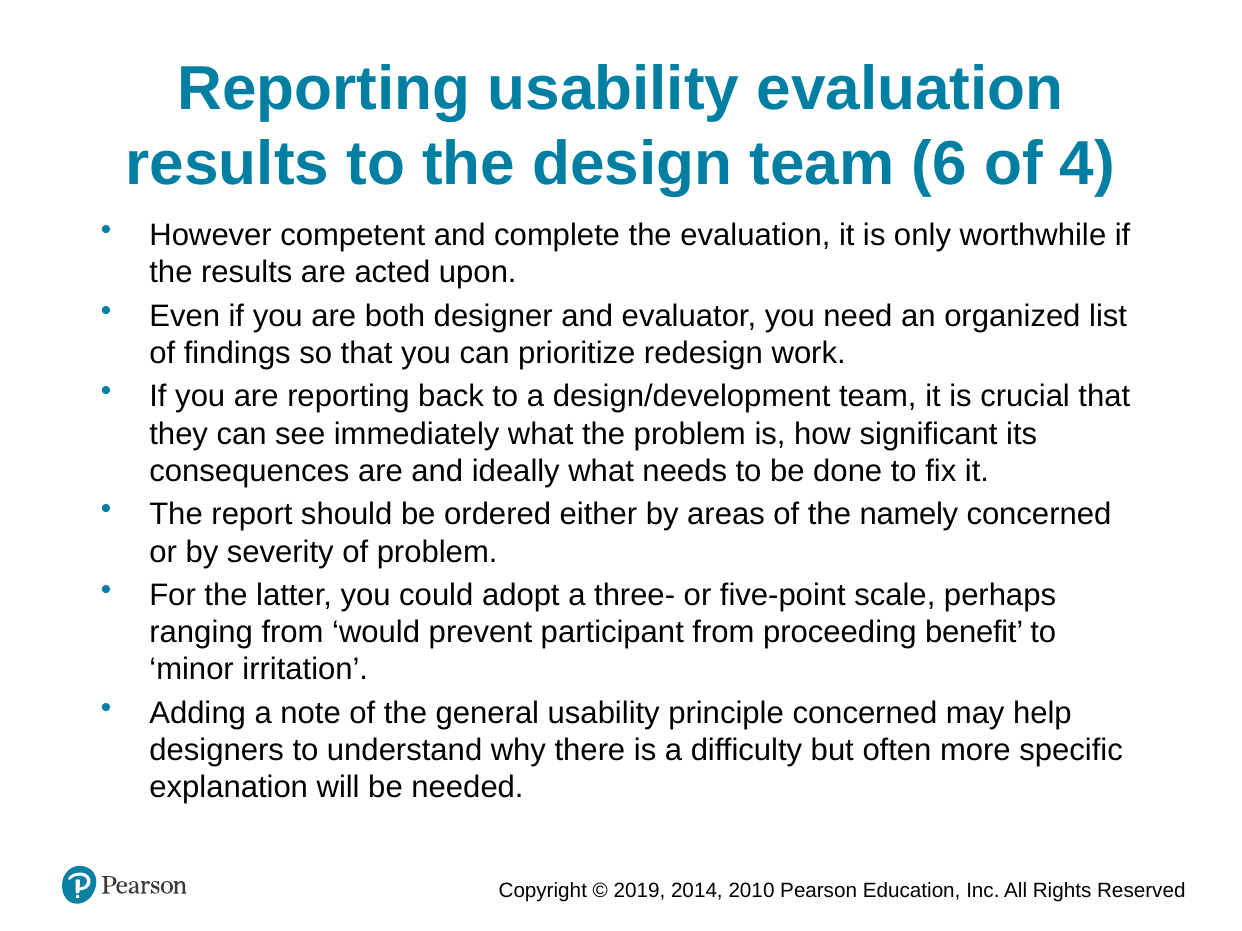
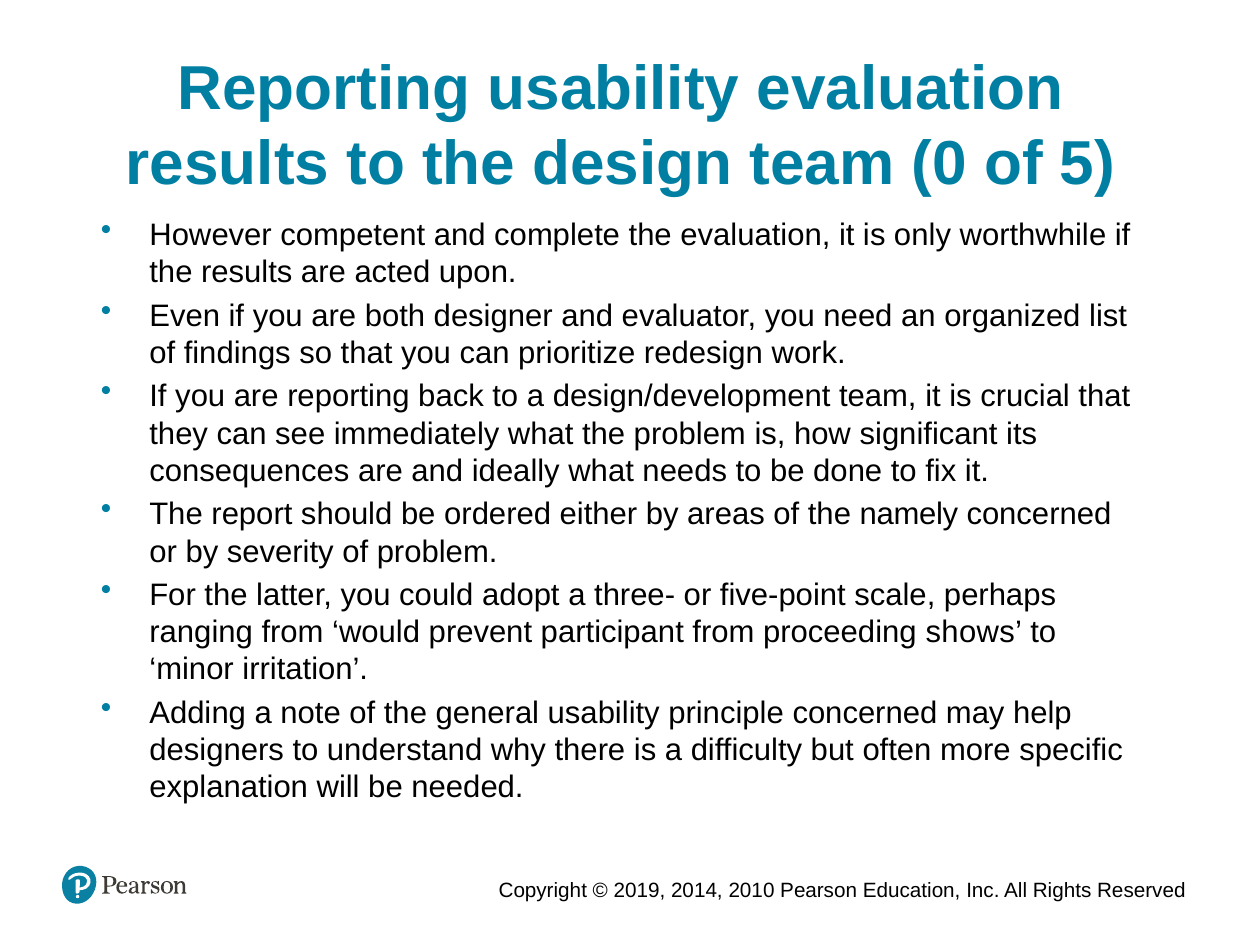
6: 6 -> 0
4: 4 -> 5
benefit: benefit -> shows
